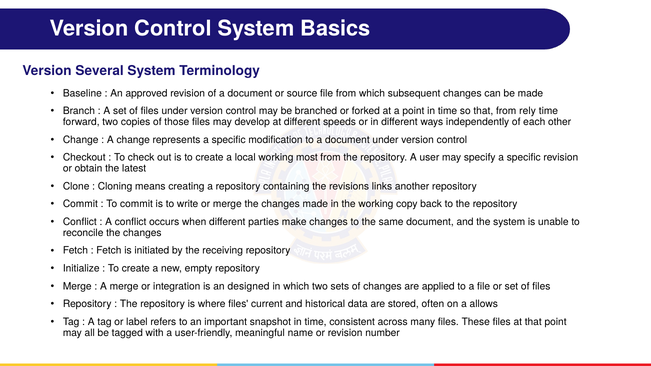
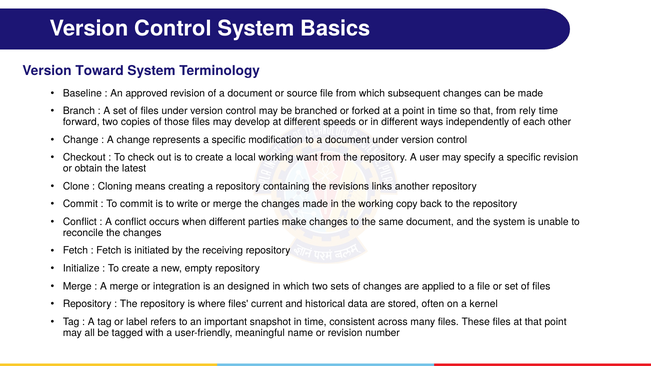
Several: Several -> Toward
most: most -> want
allows: allows -> kernel
